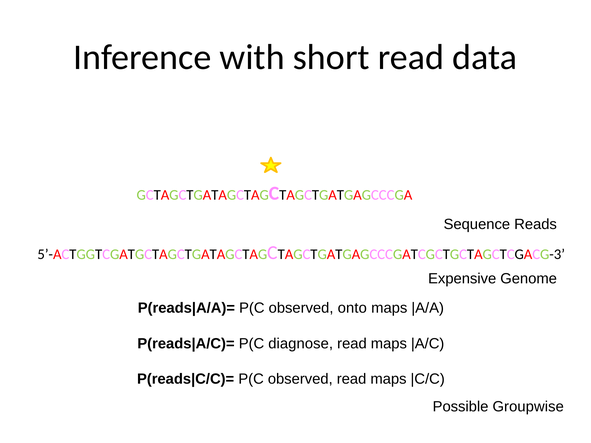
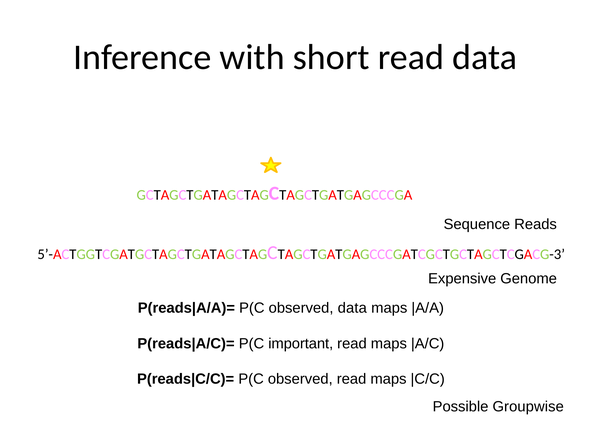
observed onto: onto -> data
diagnose: diagnose -> important
